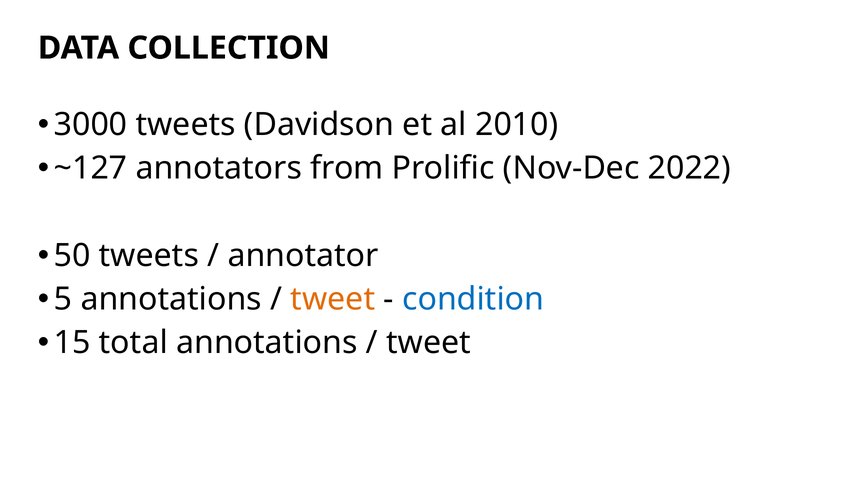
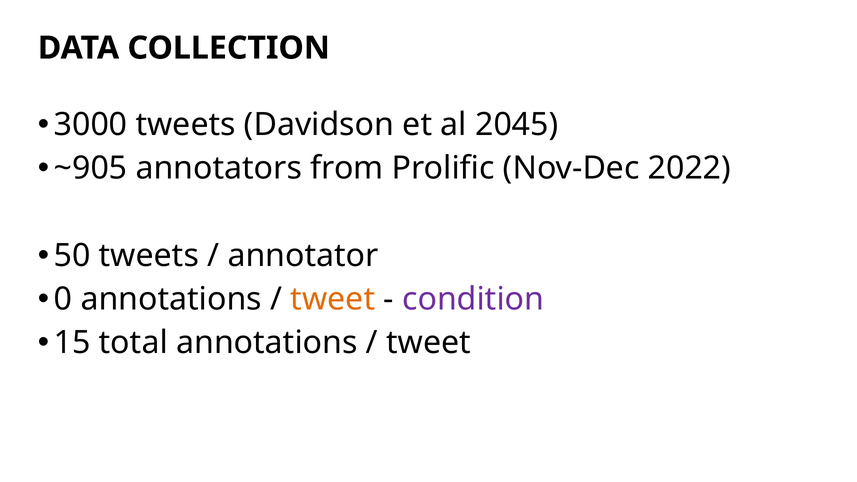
2010: 2010 -> 2045
~127: ~127 -> ~905
5: 5 -> 0
condition colour: blue -> purple
